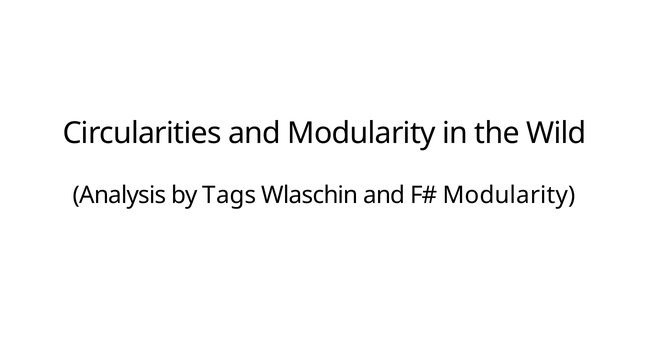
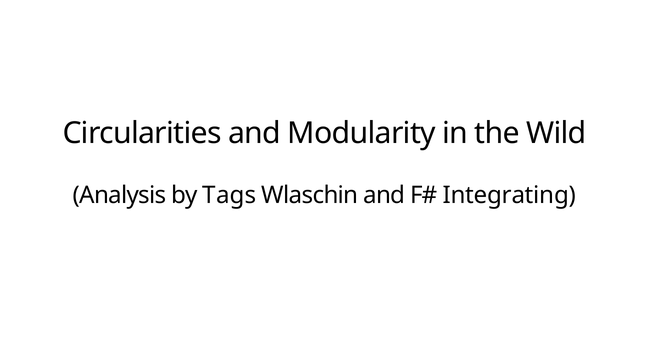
Modularity at (509, 195): Modularity -> Integrating
